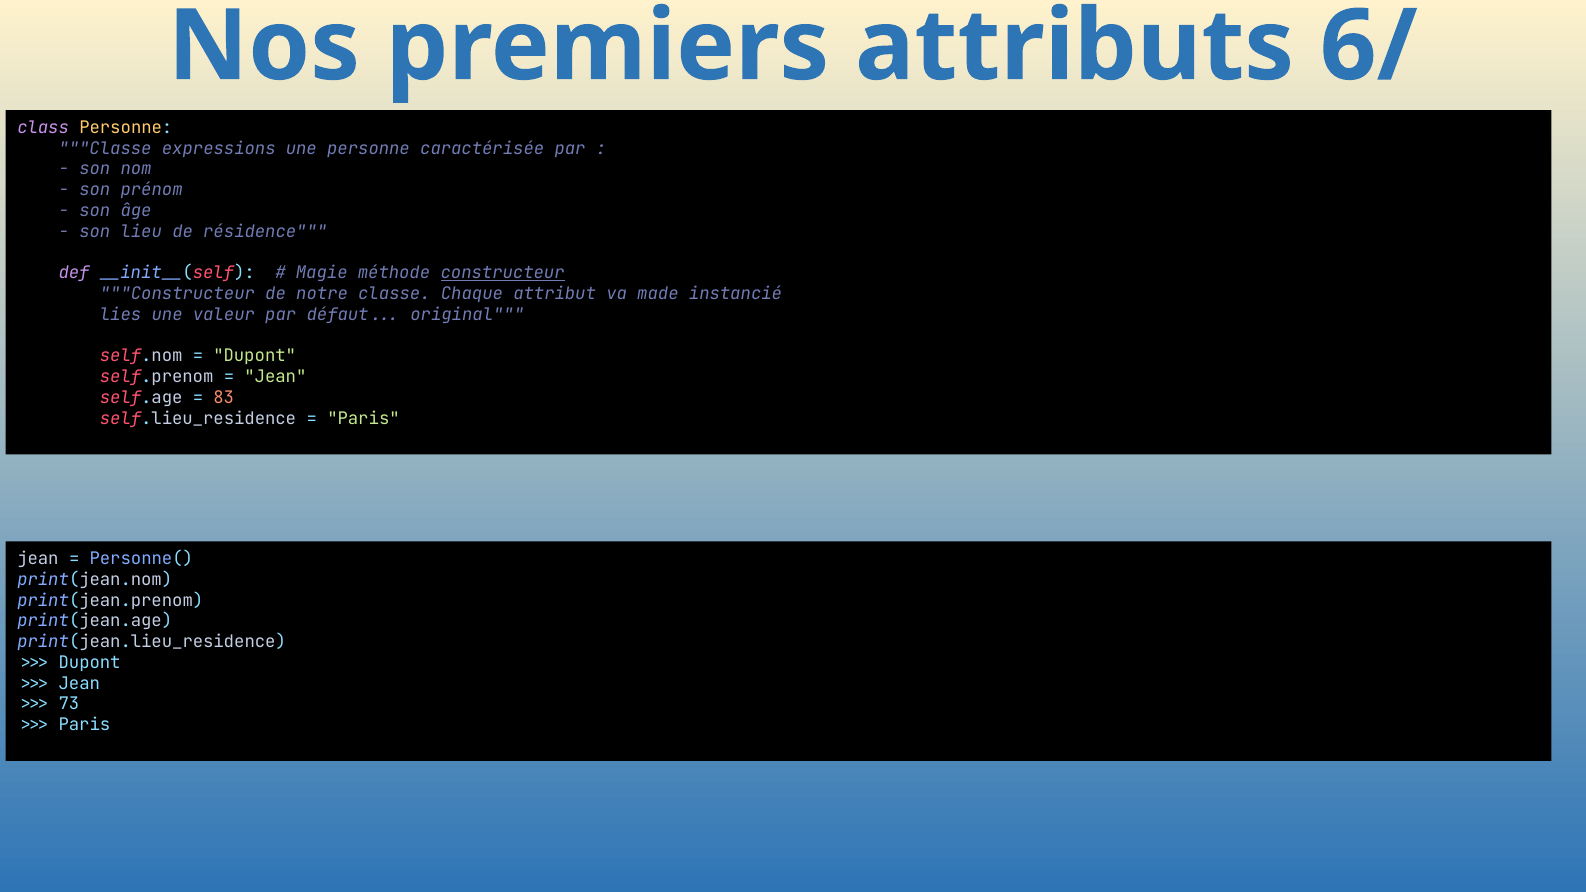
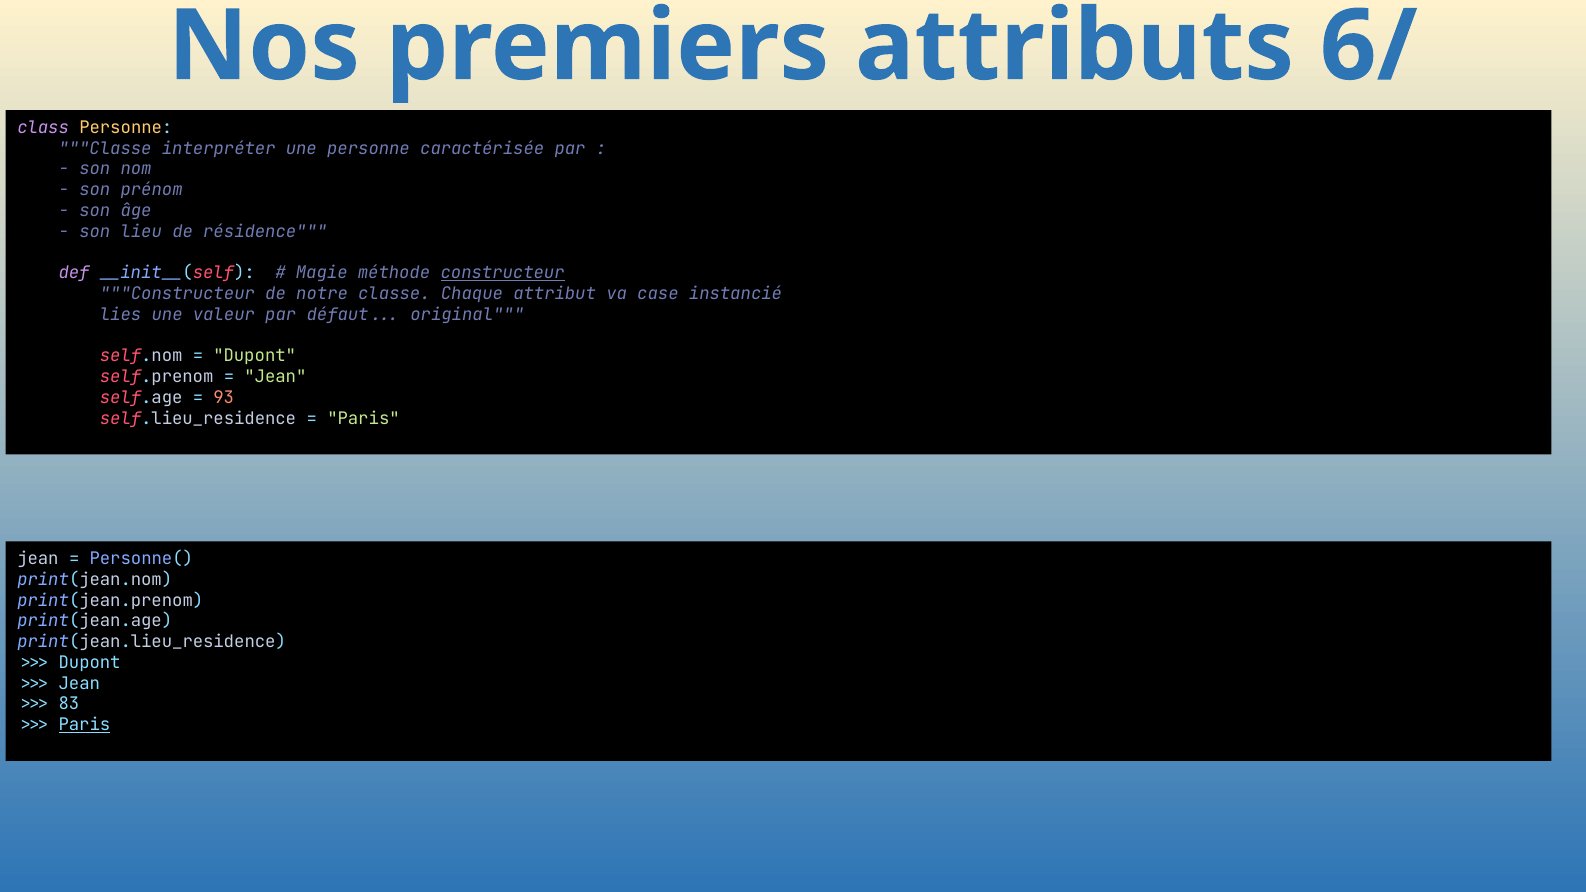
expressions: expressions -> interpréter
made: made -> case
83: 83 -> 93
73: 73 -> 83
Paris at (84, 725) underline: none -> present
